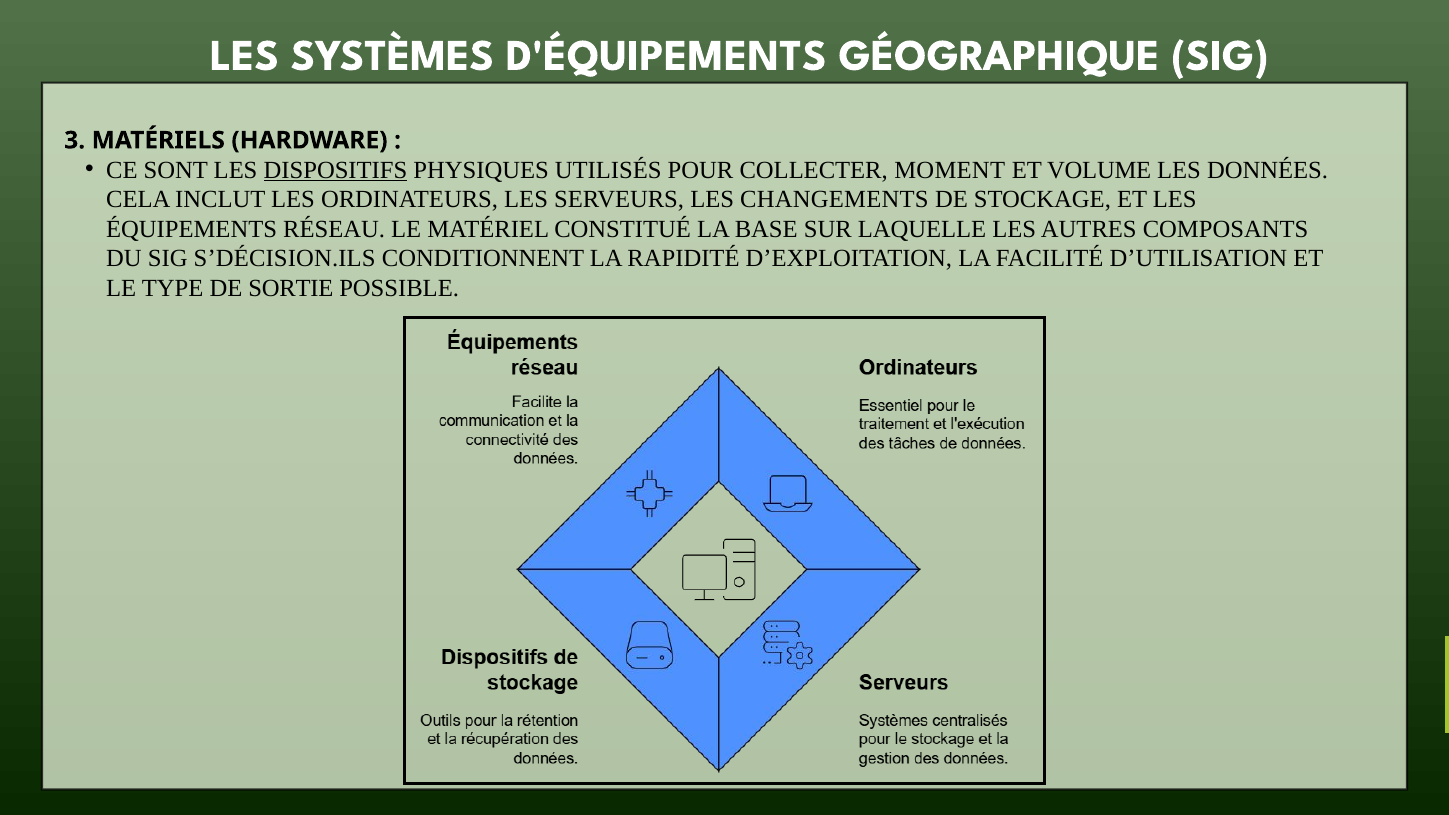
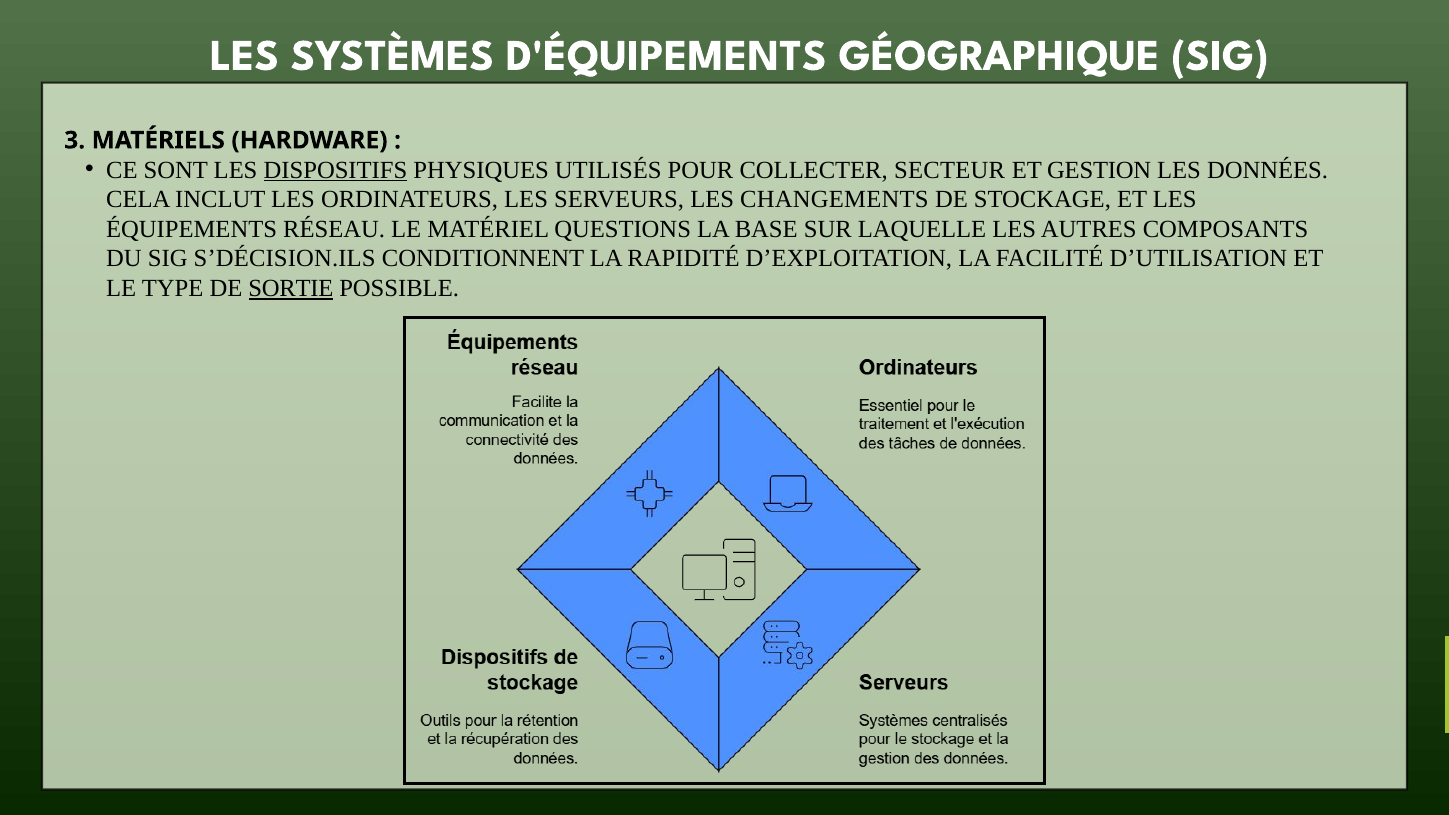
MOMENT: MOMENT -> SECTEUR
VOLUME: VOLUME -> GESTION
CONSTITUÉ: CONSTITUÉ -> QUESTIONS
SORTIE underline: none -> present
